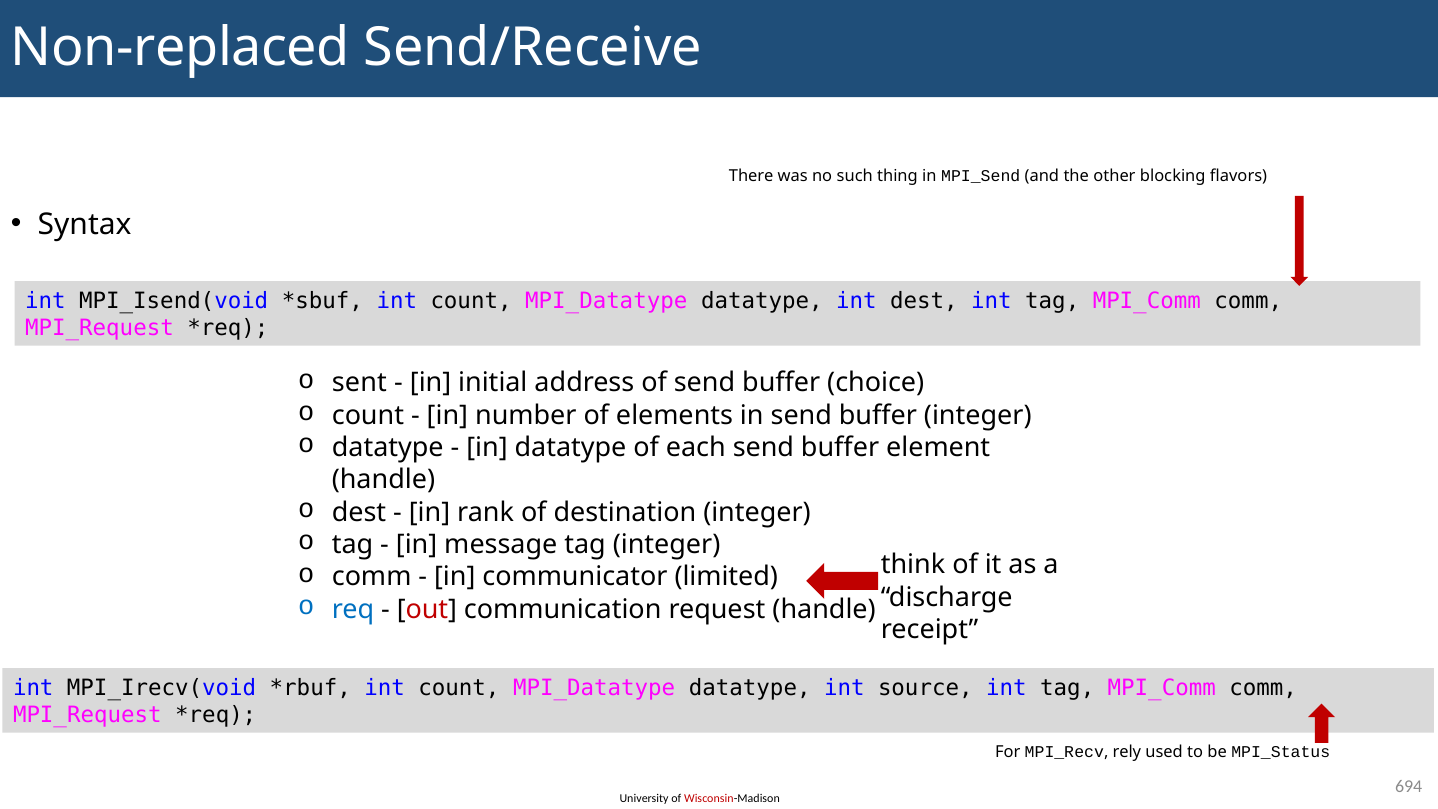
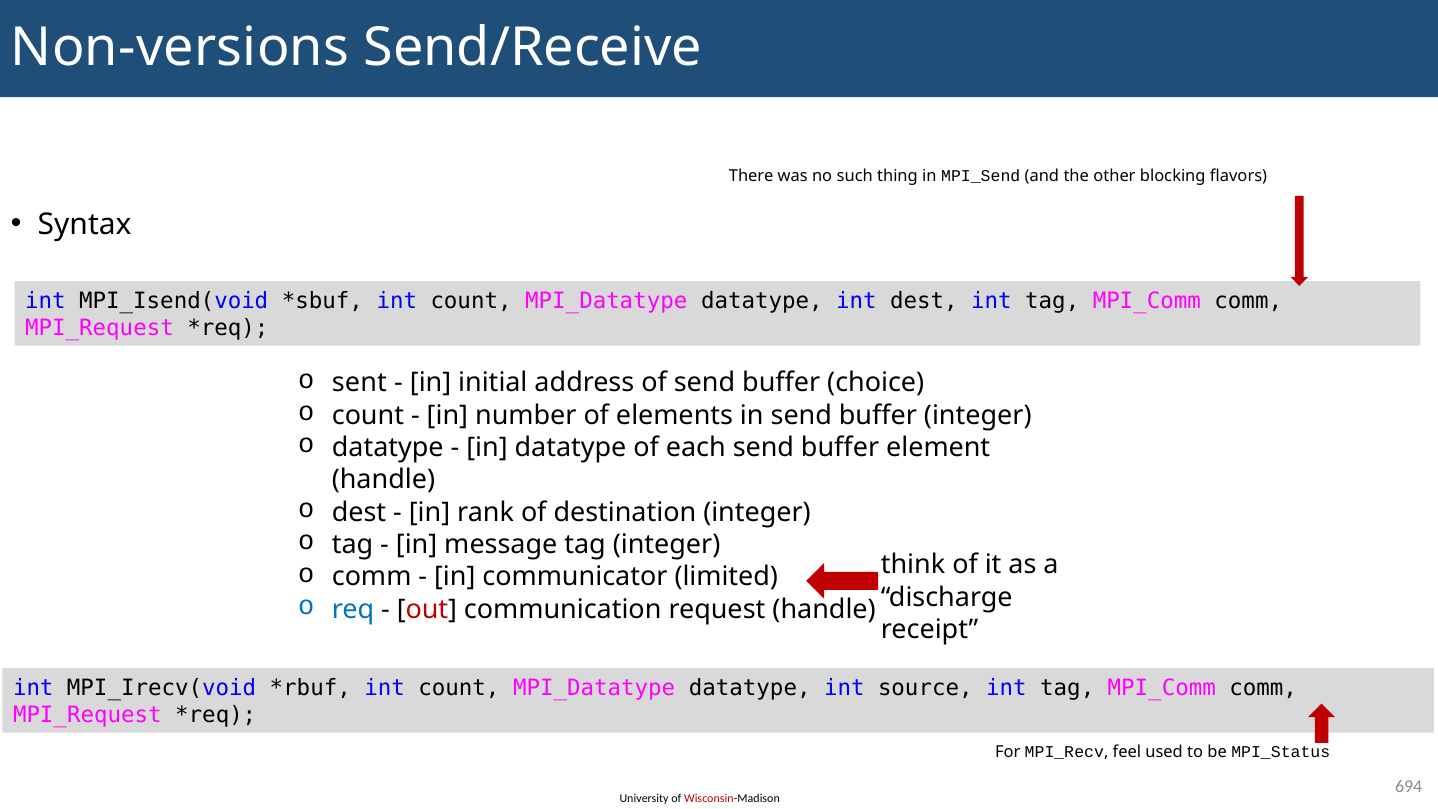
Non-replaced: Non-replaced -> Non-versions
rely: rely -> feel
